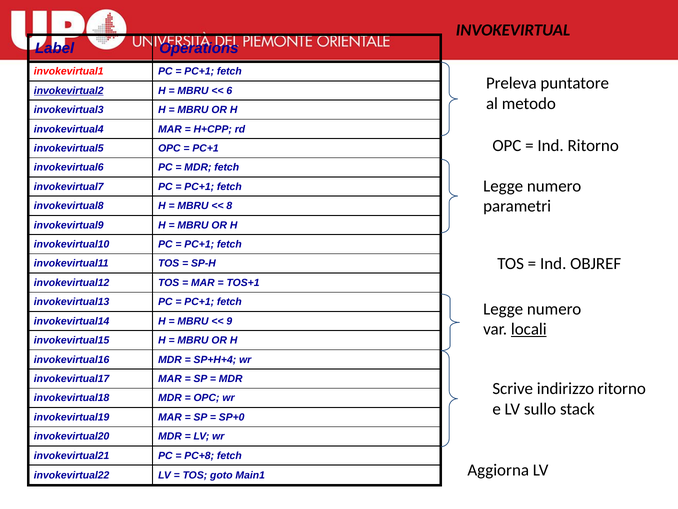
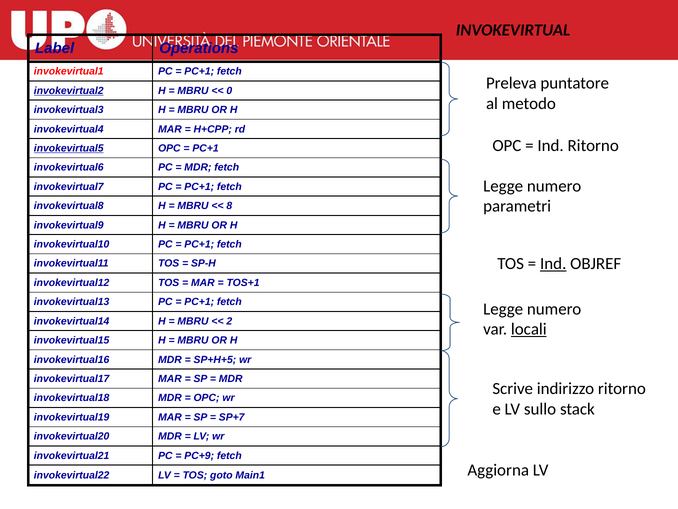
6: 6 -> 0
invokevirtual5 underline: none -> present
Ind at (553, 263) underline: none -> present
9: 9 -> 2
SP+H+4: SP+H+4 -> SP+H+5
SP+0: SP+0 -> SP+7
PC+8: PC+8 -> PC+9
